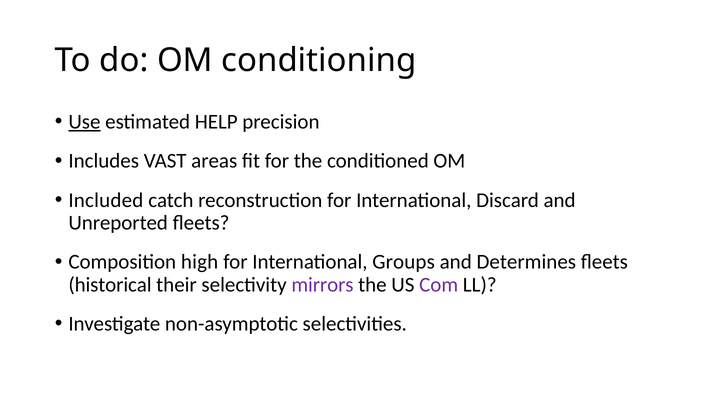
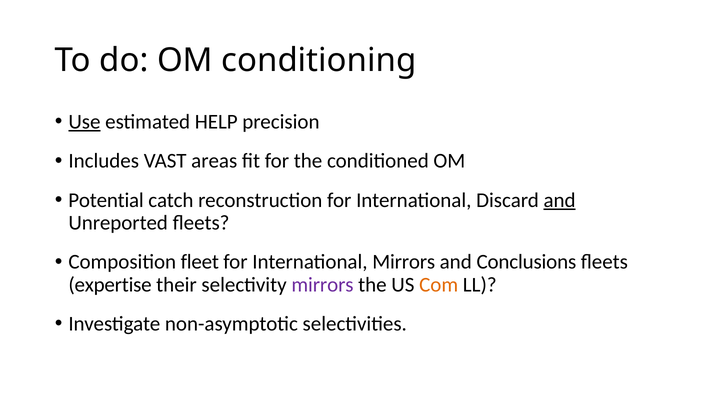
Included: Included -> Potential
and at (560, 200) underline: none -> present
high: high -> fleet
International Groups: Groups -> Mirrors
Determines: Determines -> Conclusions
historical: historical -> expertise
Com colour: purple -> orange
